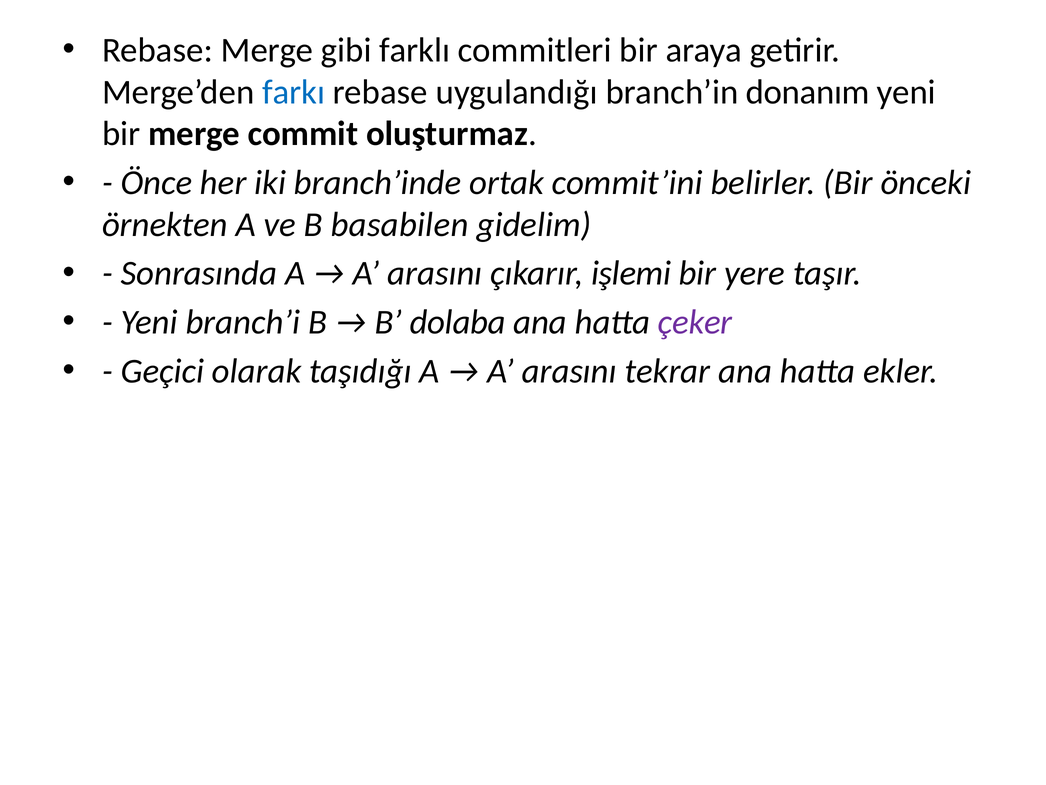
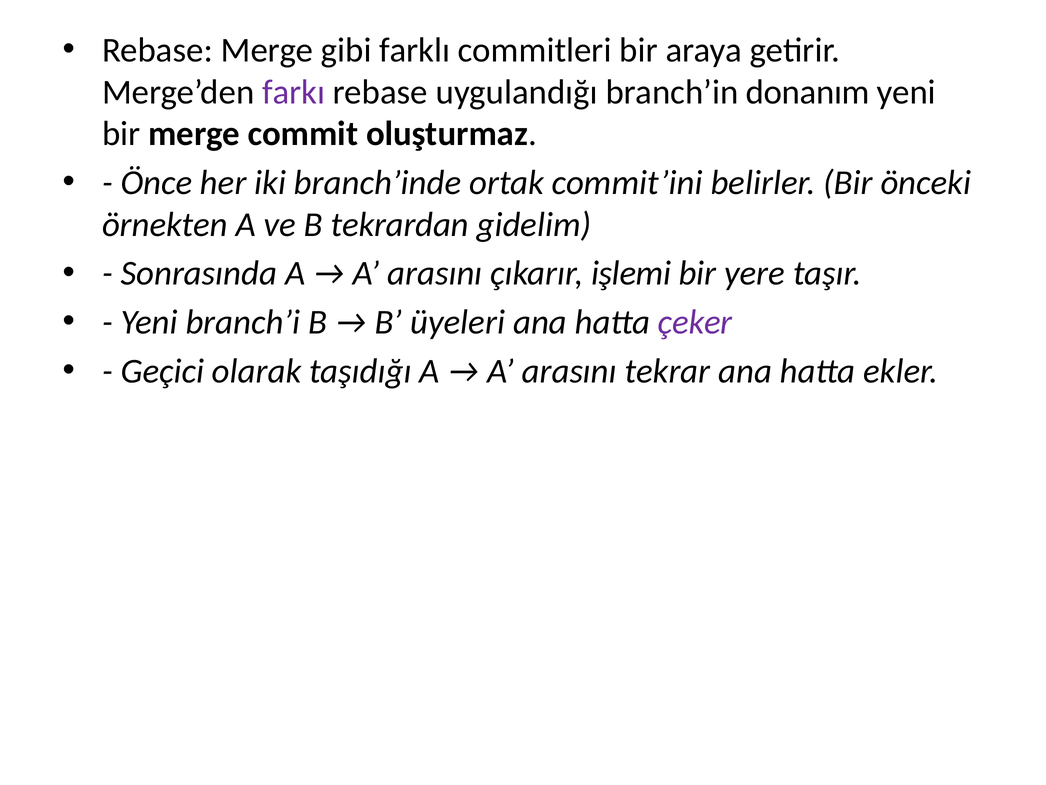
farkı colour: blue -> purple
basabilen: basabilen -> tekrardan
dolaba: dolaba -> üyeleri
